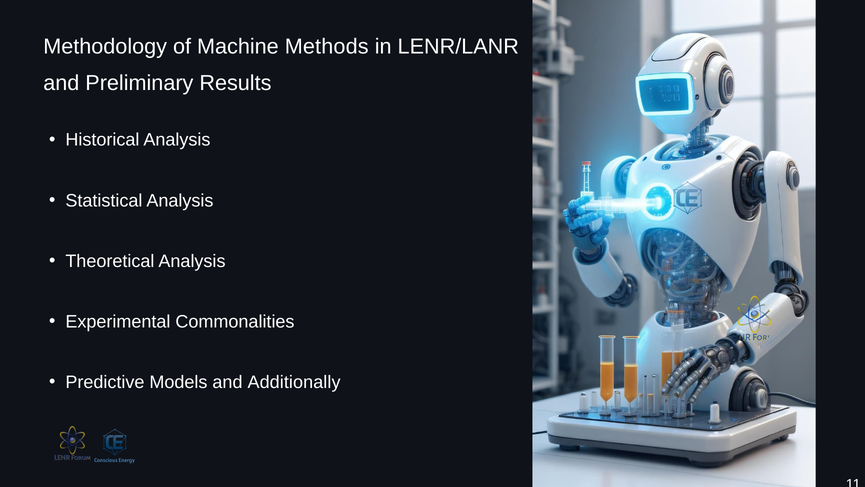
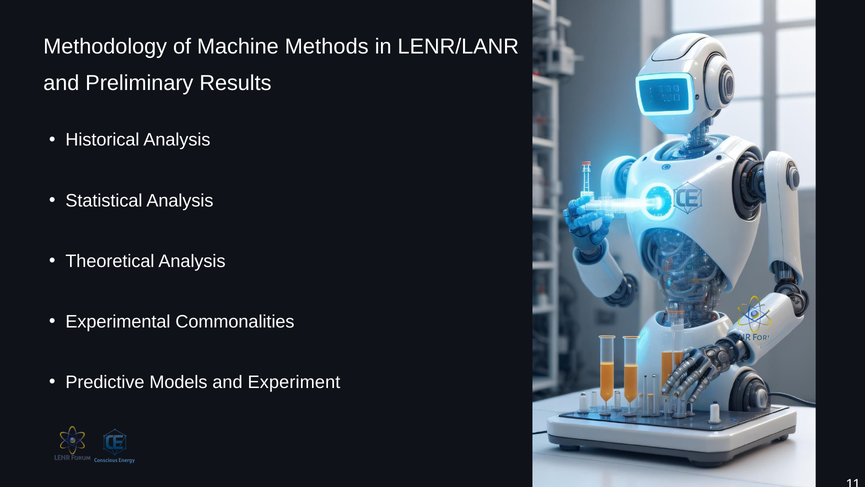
Additionally: Additionally -> Experiment
